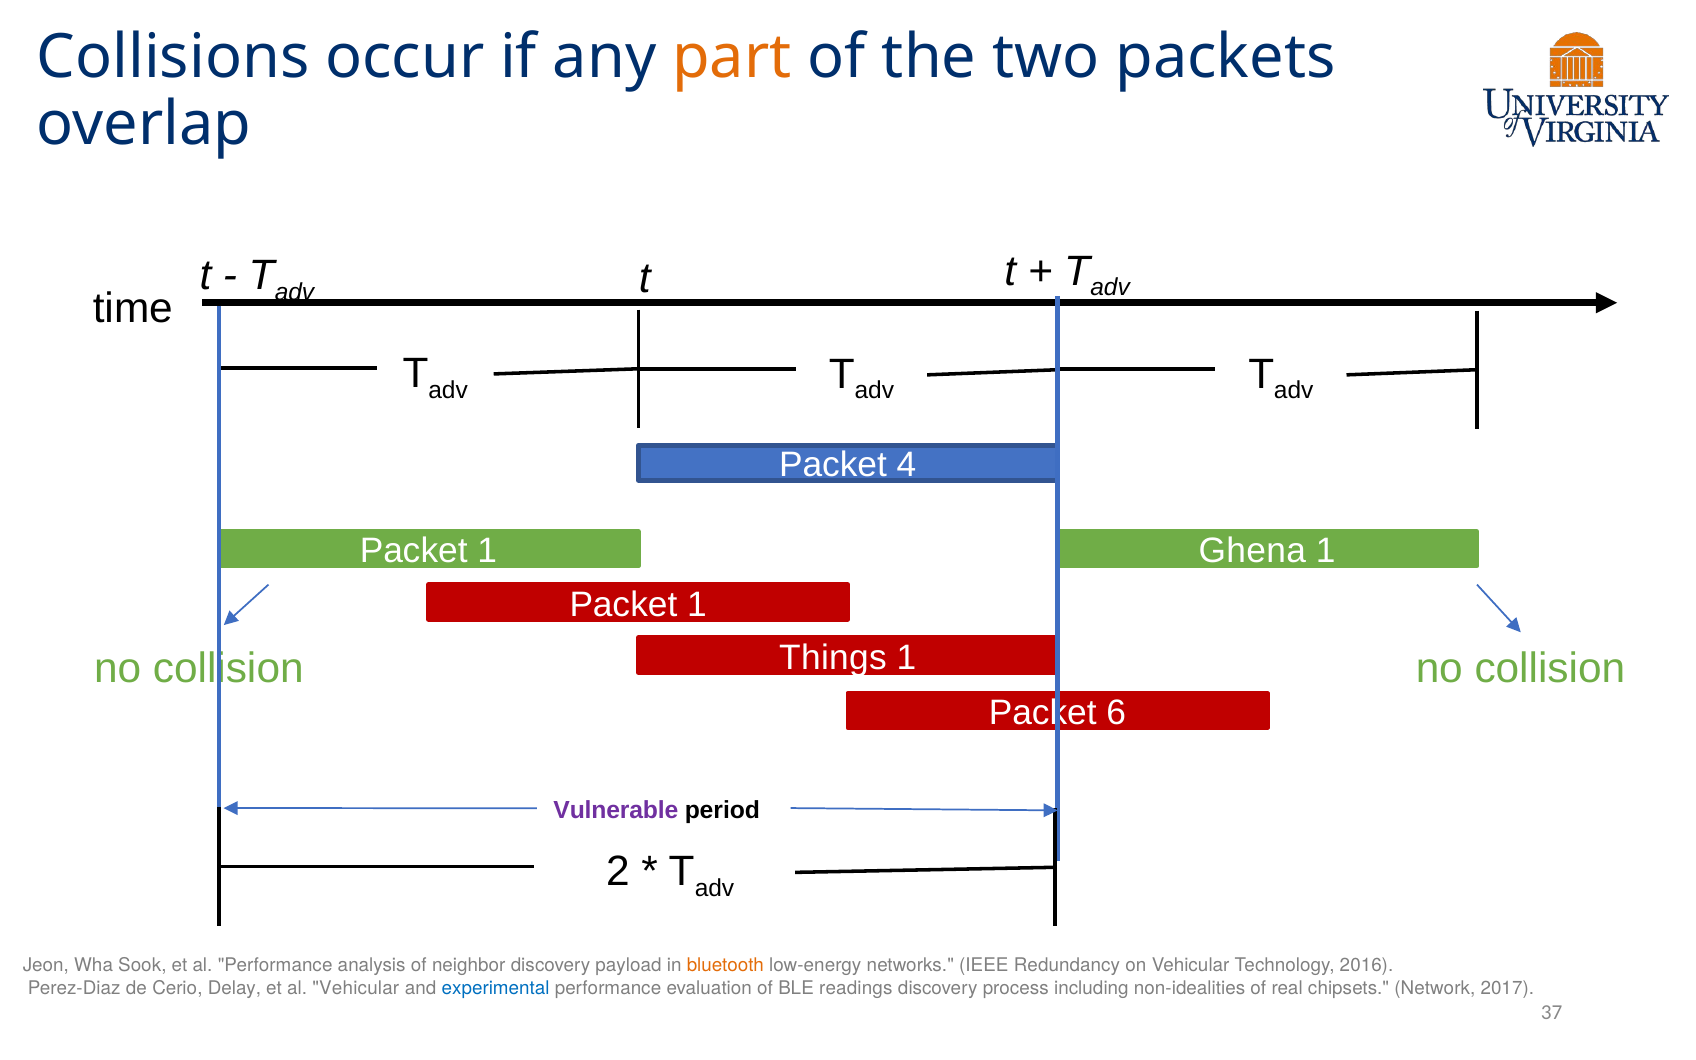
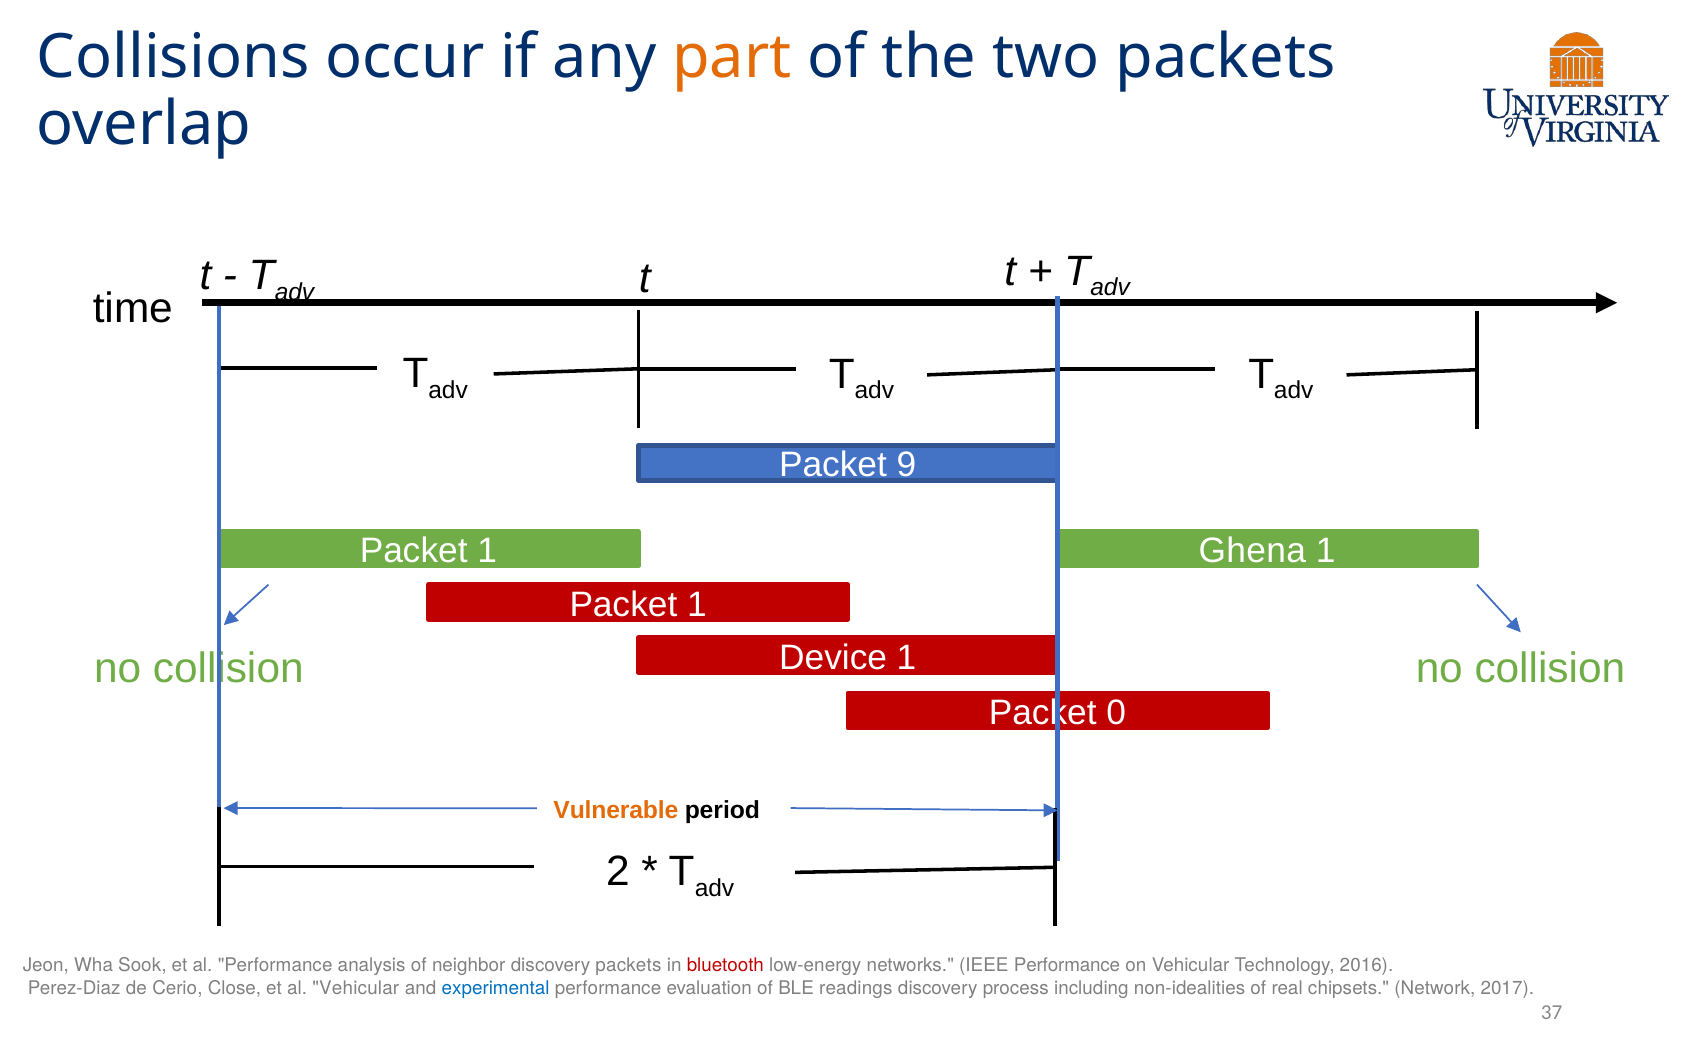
4: 4 -> 9
Things: Things -> Device
6: 6 -> 0
Vulnerable colour: purple -> orange
discovery payload: payload -> packets
bluetooth colour: orange -> red
IEEE Redundancy: Redundancy -> Performance
Delay: Delay -> Close
